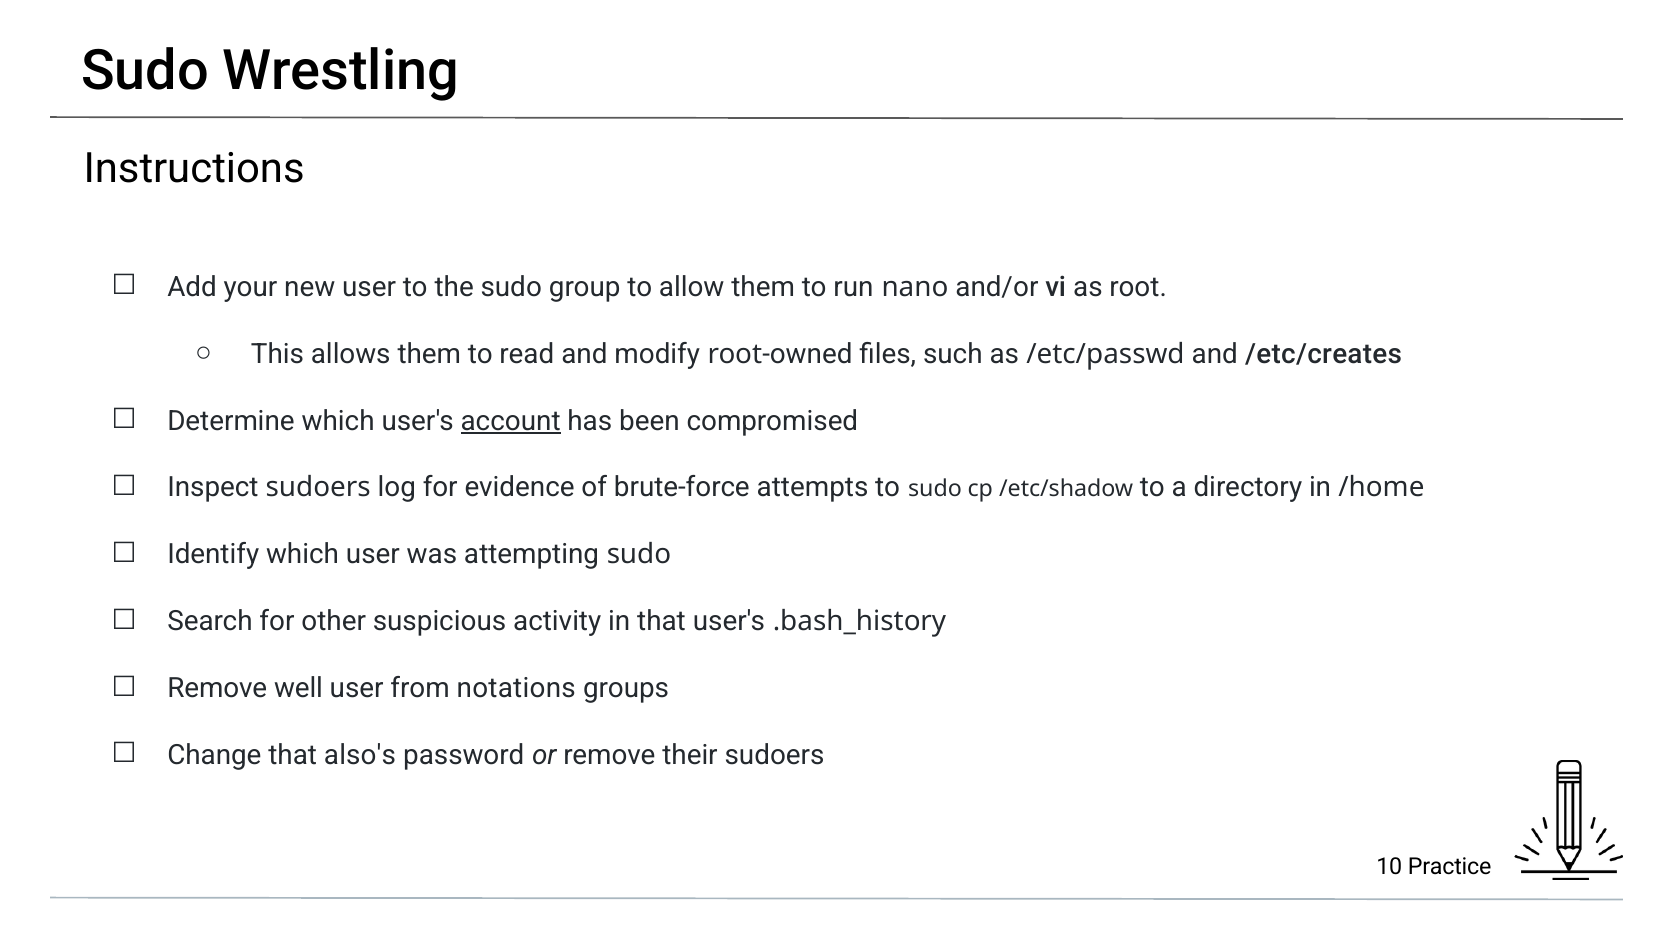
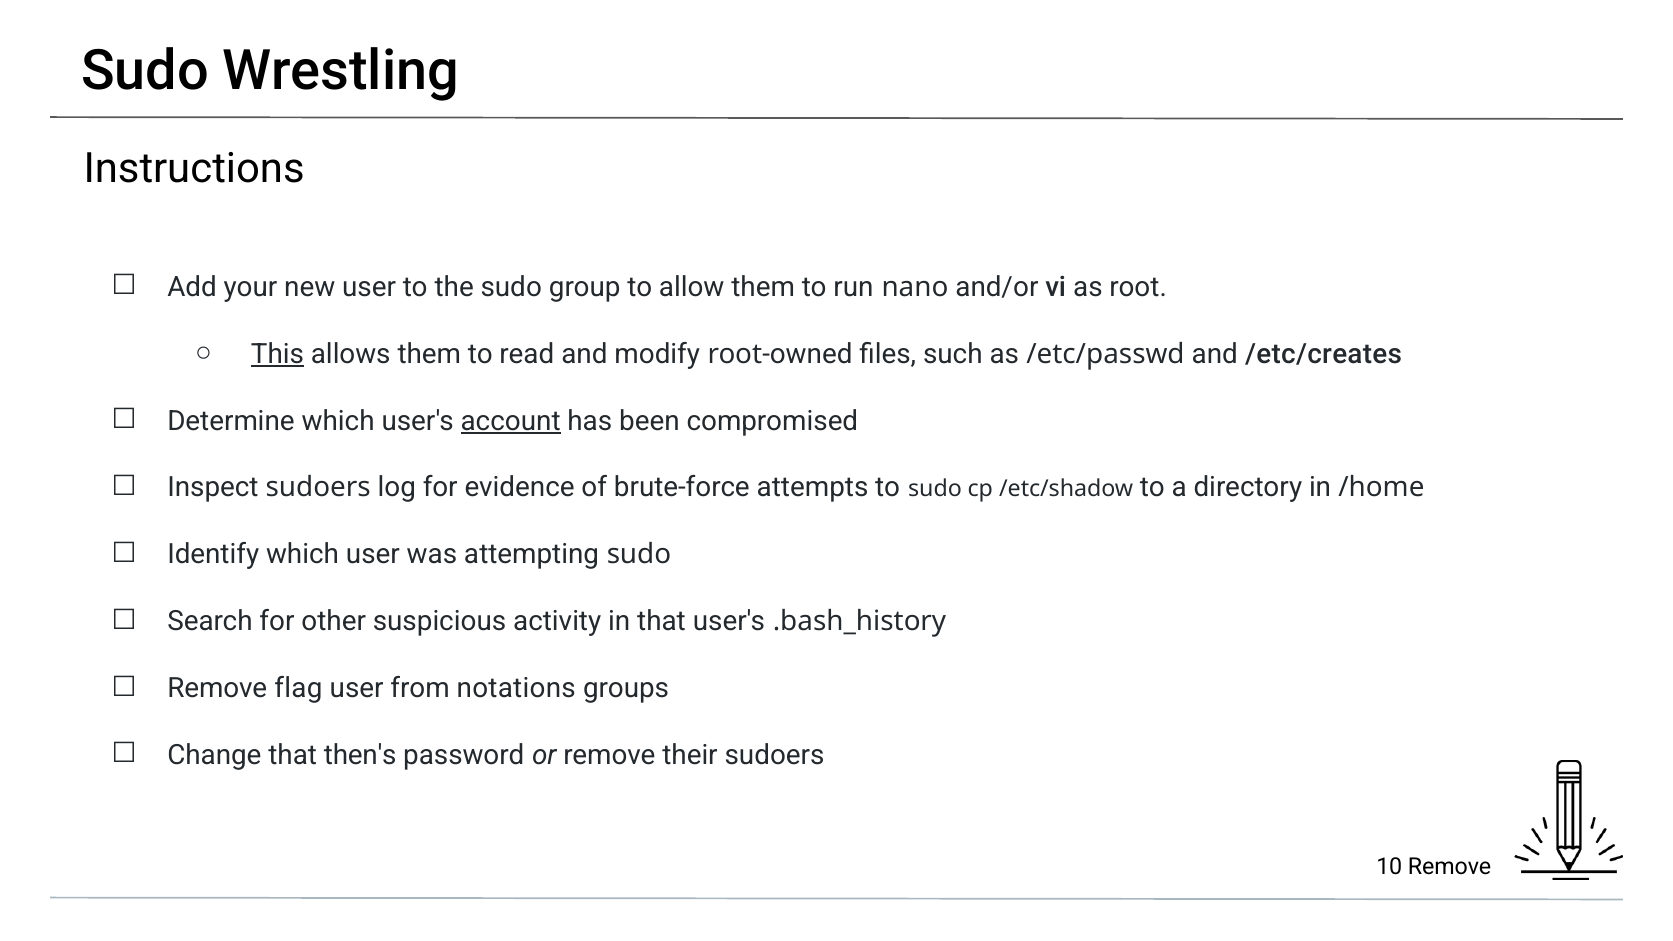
This underline: none -> present
well: well -> flag
also's: also's -> then's
10 Practice: Practice -> Remove
